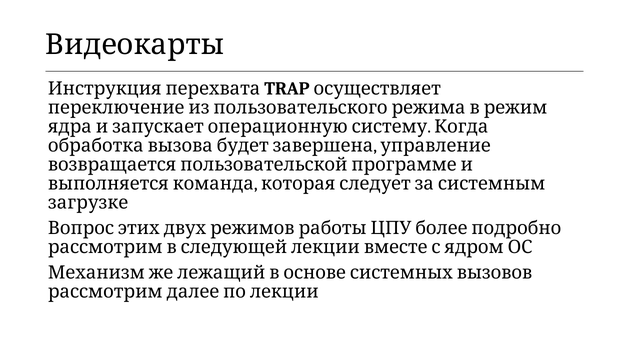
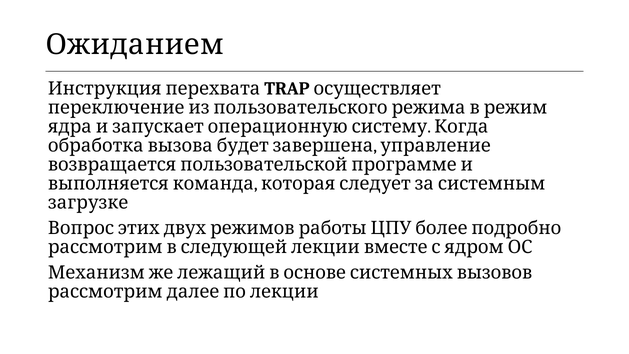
Видеокарты: Видеокарты -> Ожиданием
